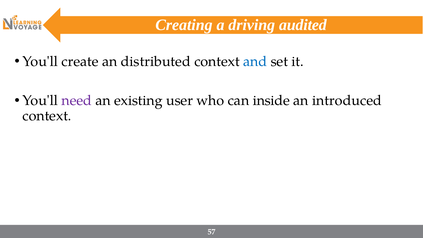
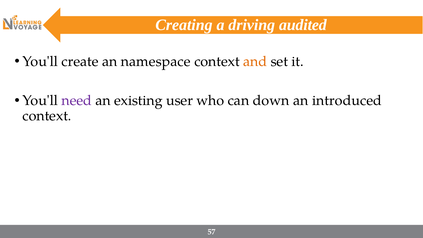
distributed: distributed -> namespace
and colour: blue -> orange
inside: inside -> down
